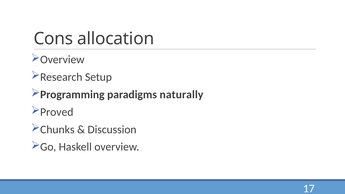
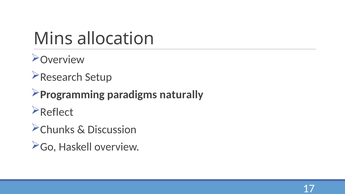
Cons: Cons -> Mins
Proved: Proved -> Reflect
